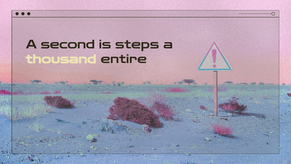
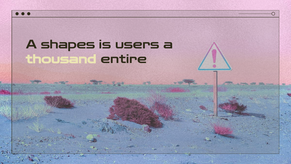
second: second -> shapes
steps: steps -> users
